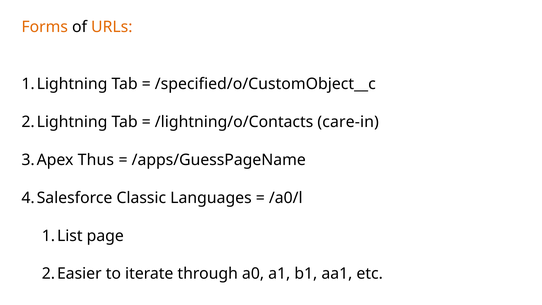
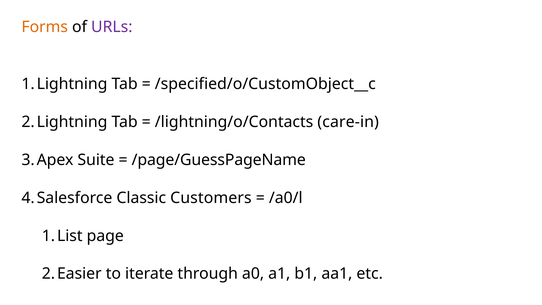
URLs colour: orange -> purple
Thus: Thus -> Suite
/apps/GuessPageName: /apps/GuessPageName -> /page/GuessPageName
Languages: Languages -> Customers
